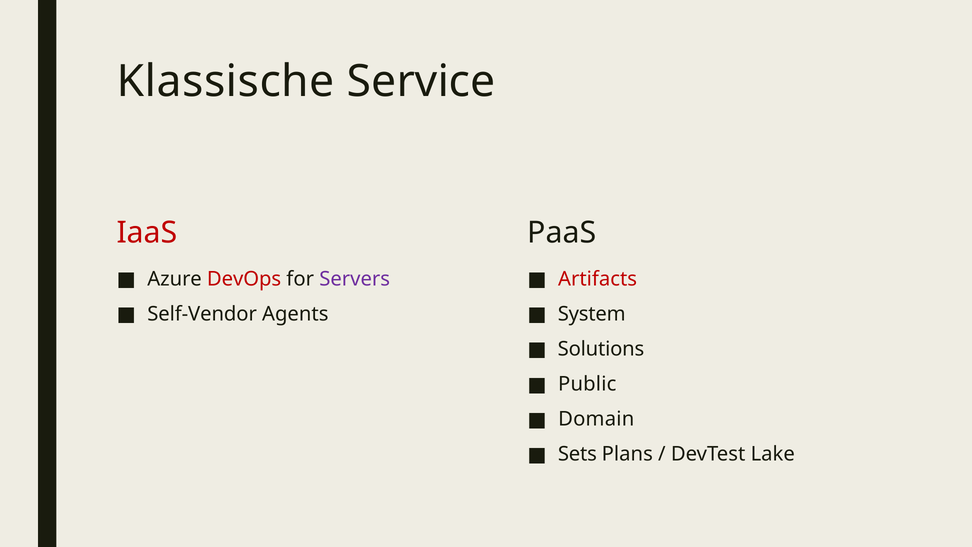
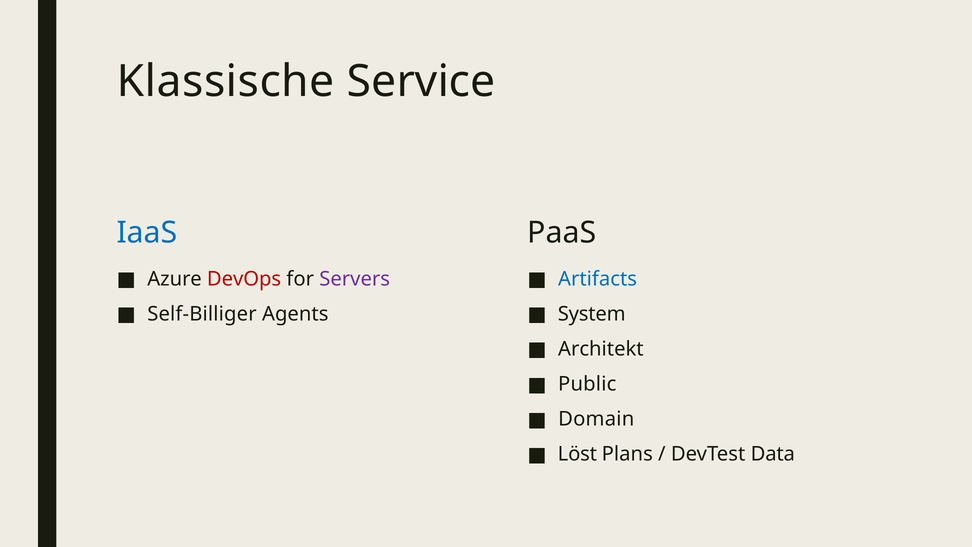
IaaS colour: red -> blue
Artifacts colour: red -> blue
Self-Vendor: Self-Vendor -> Self-Billiger
Solutions: Solutions -> Architekt
Sets: Sets -> Löst
Lake: Lake -> Data
